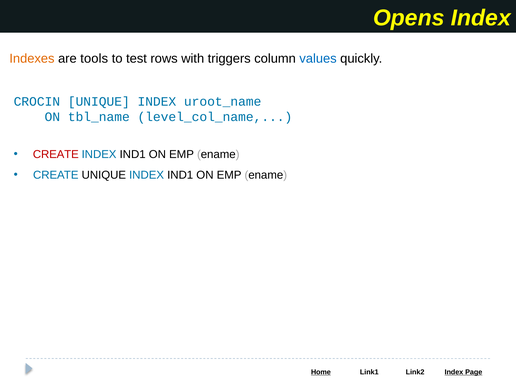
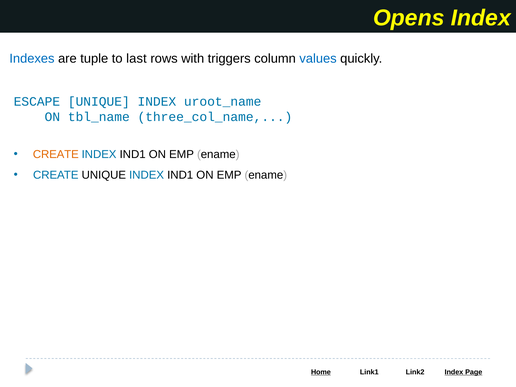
Indexes colour: orange -> blue
tools: tools -> tuple
test: test -> last
CROCIN: CROCIN -> ESCAPE
level_col_name: level_col_name -> three_col_name
CREATE at (56, 154) colour: red -> orange
